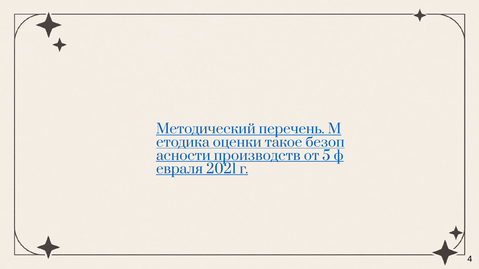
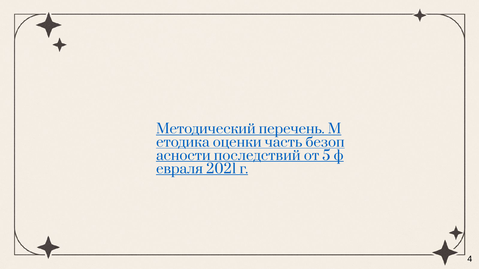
такое: такое -> часть
производств: производств -> последствий
